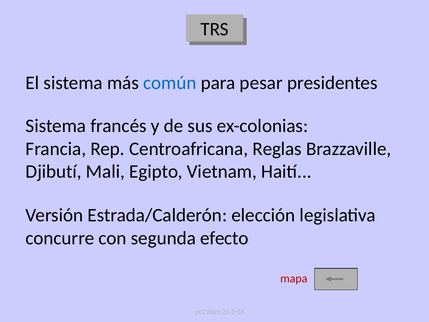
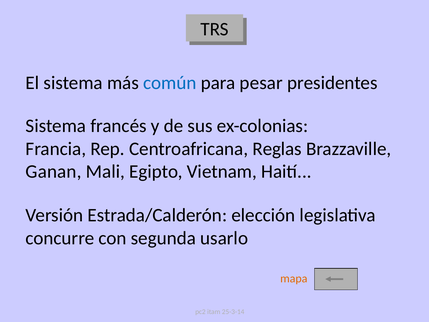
Djibutí: Djibutí -> Ganan
efecto: efecto -> usarlo
mapa colour: red -> orange
